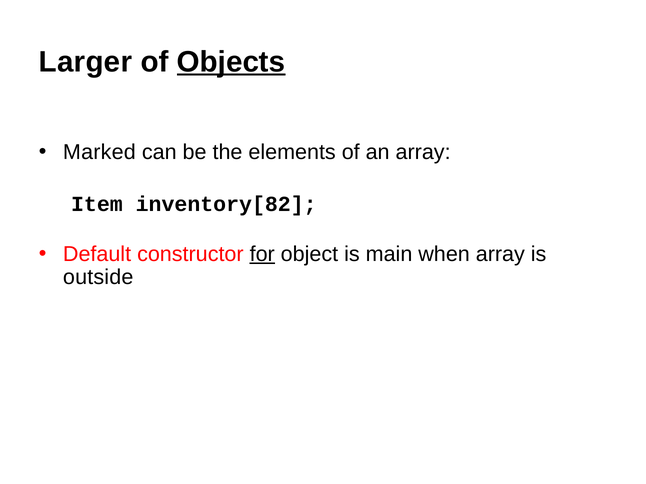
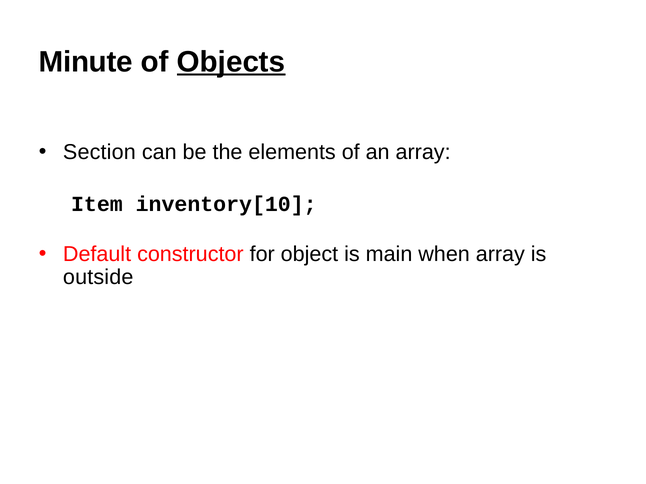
Larger: Larger -> Minute
Marked: Marked -> Section
inventory[82: inventory[82 -> inventory[10
for underline: present -> none
